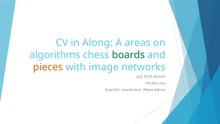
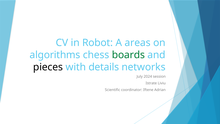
Along: Along -> Robot
pieces colour: orange -> black
image: image -> details
